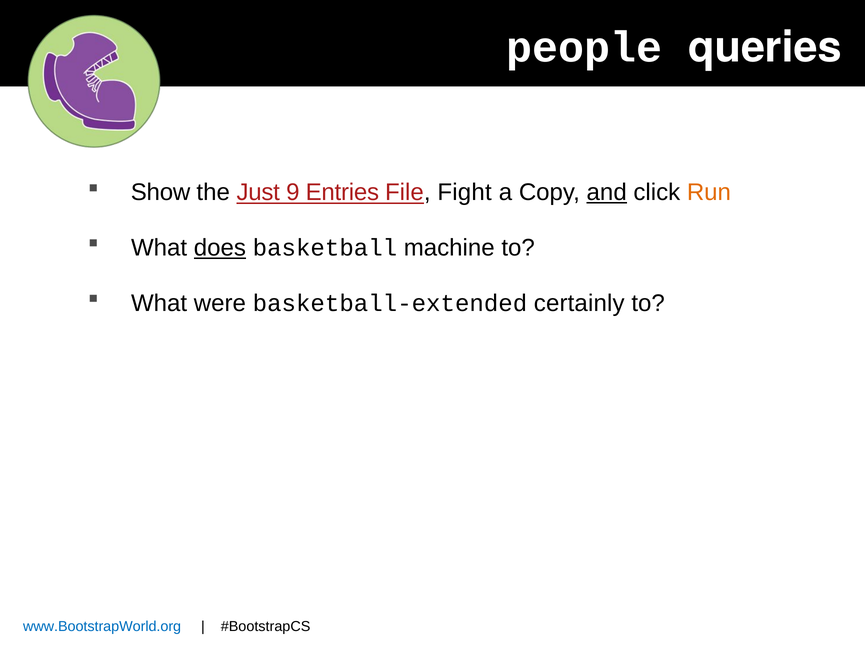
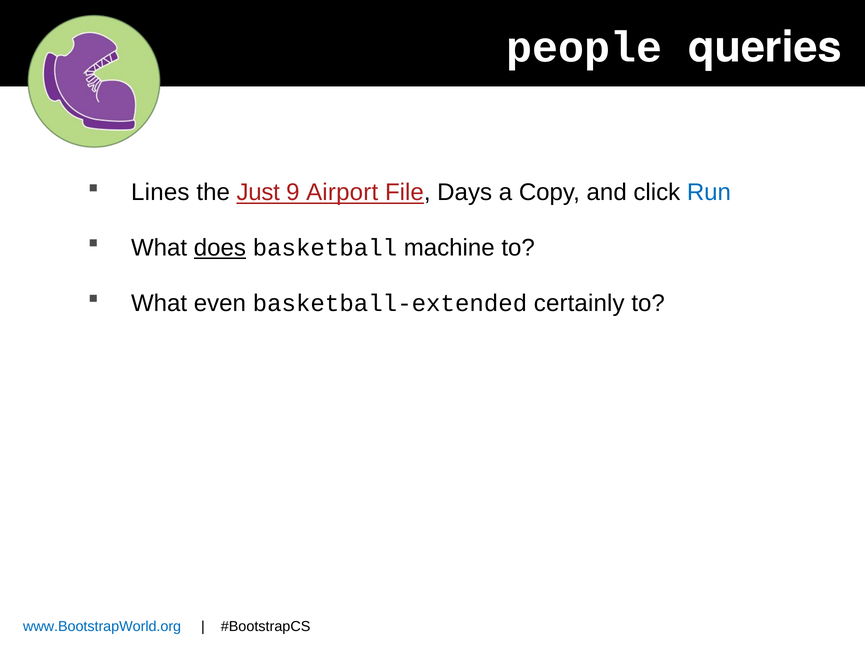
Show: Show -> Lines
Entries: Entries -> Airport
Fight: Fight -> Days
and underline: present -> none
Run colour: orange -> blue
were: were -> even
